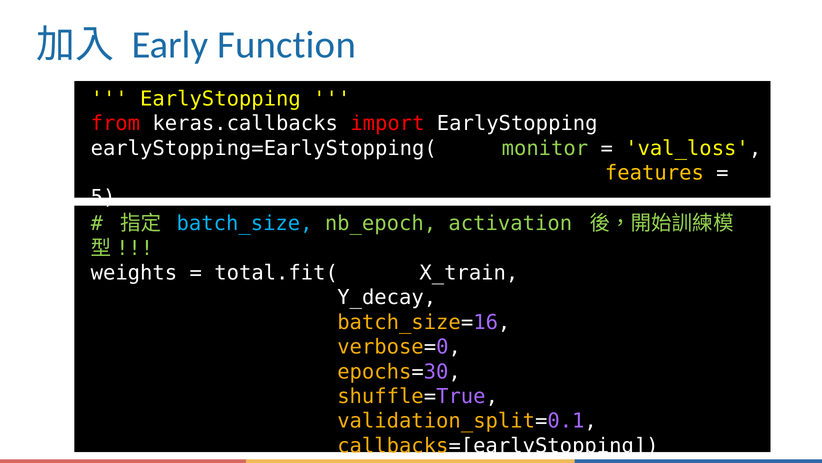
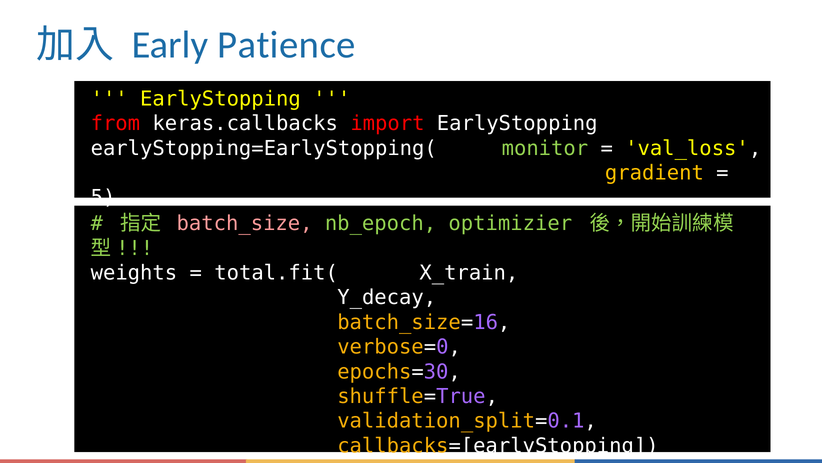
Function: Function -> Patience
features: features -> gradient
batch_size colour: light blue -> pink
activation: activation -> optimizier
